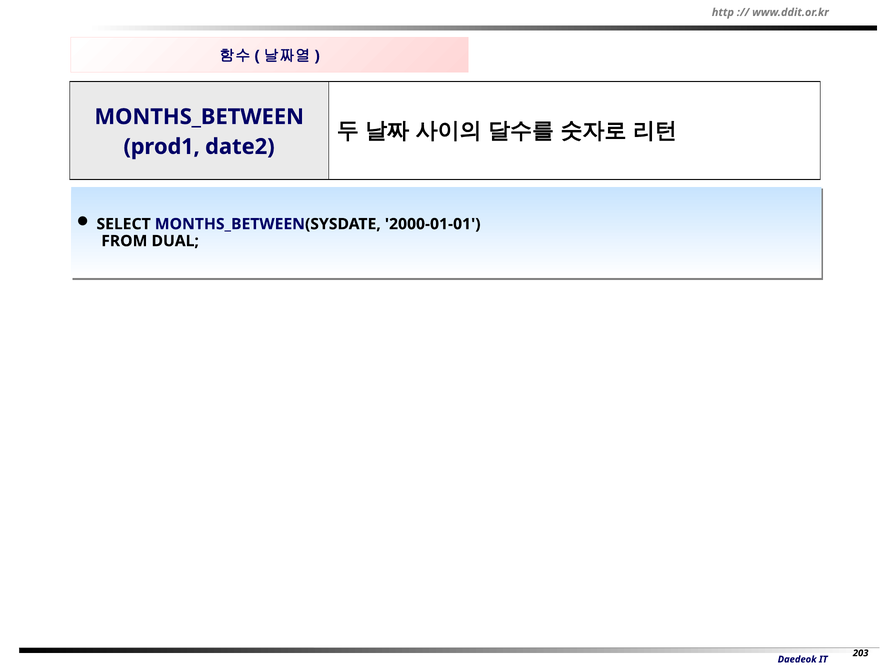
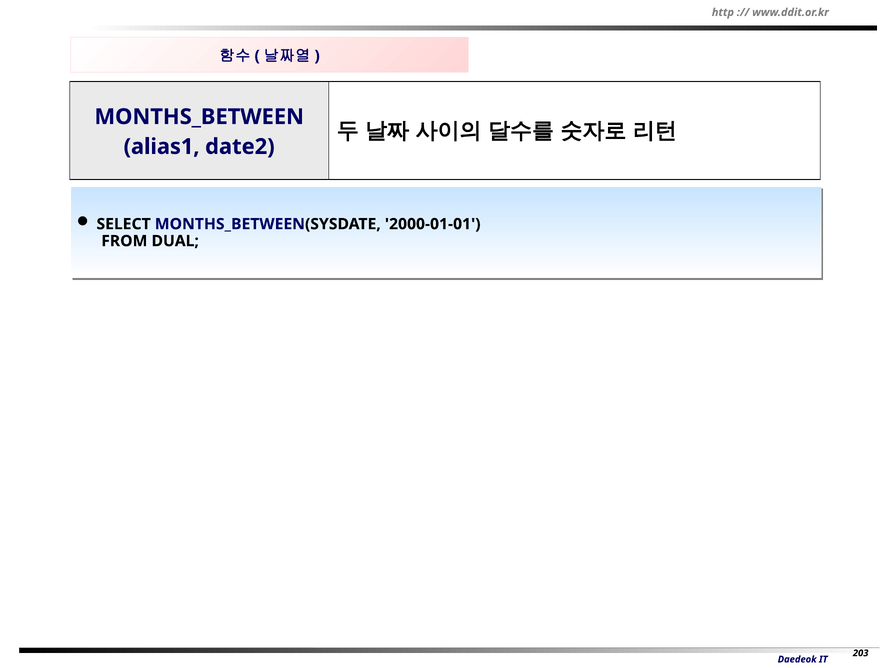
prod1: prod1 -> alias1
